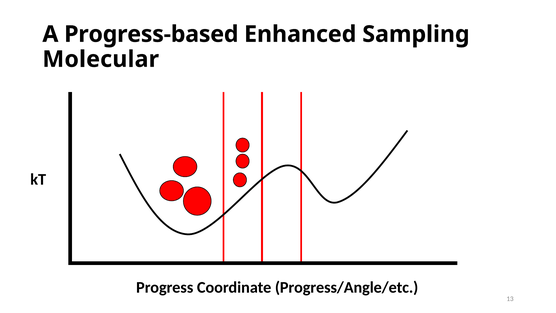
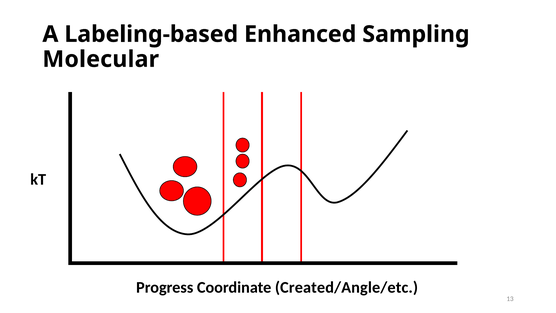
Progress-based: Progress-based -> Labeling-based
Progress/Angle/etc: Progress/Angle/etc -> Created/Angle/etc
